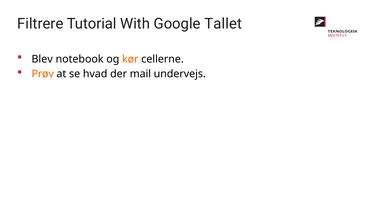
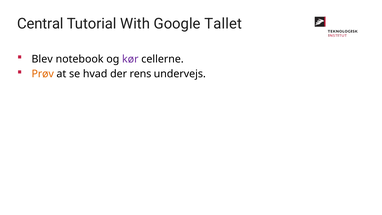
Filtrere: Filtrere -> Central
kør colour: orange -> purple
mail: mail -> rens
